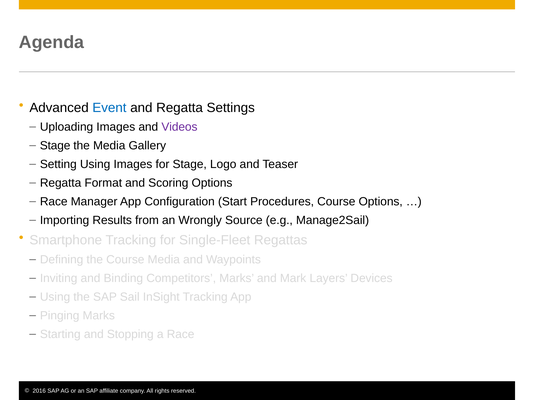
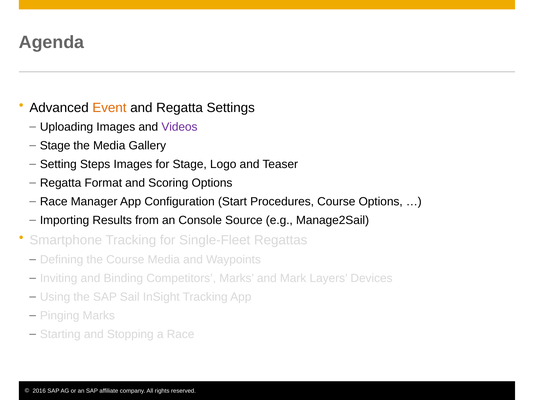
Event colour: blue -> orange
Setting Using: Using -> Steps
Wrongly: Wrongly -> Console
